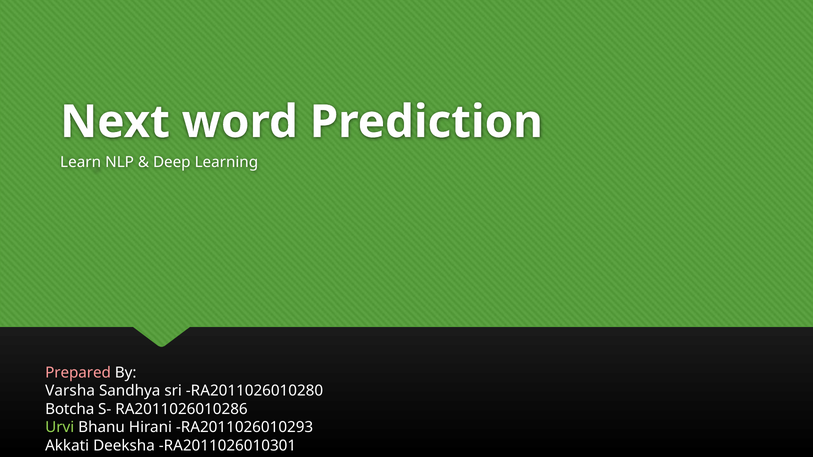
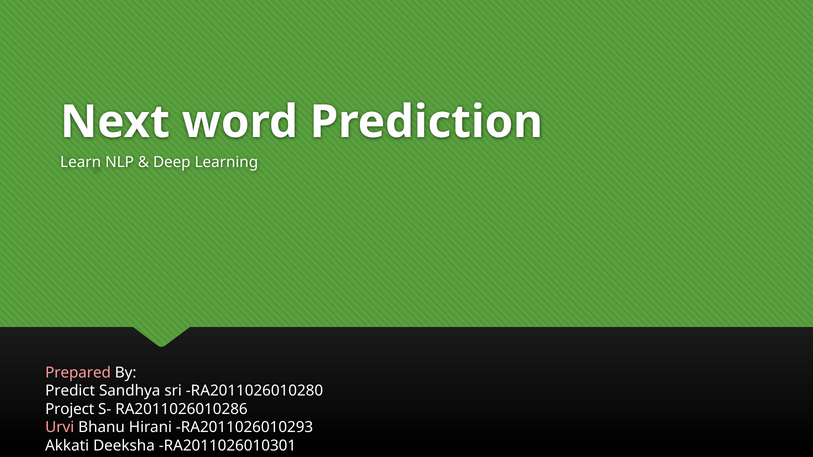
Varsha: Varsha -> Predict
Botcha: Botcha -> Project
Urvi colour: light green -> pink
